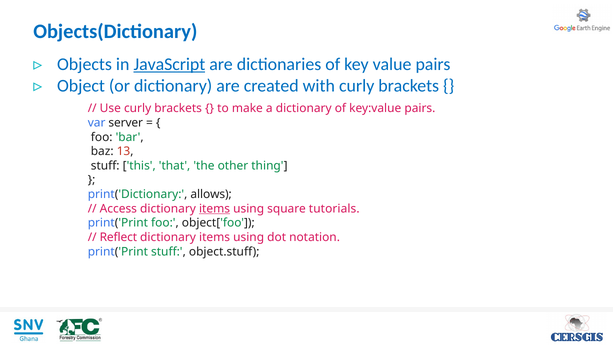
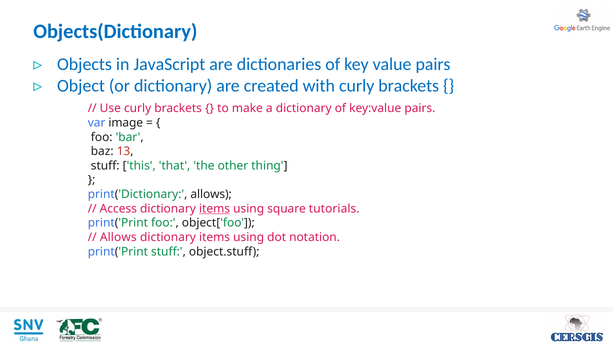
JavaScript underline: present -> none
server: server -> image
Reflect at (118, 237): Reflect -> Allows
